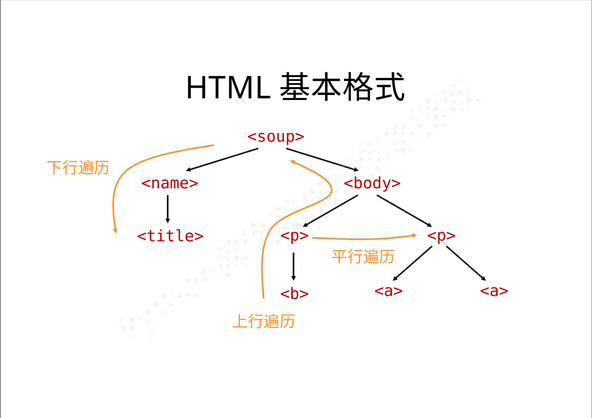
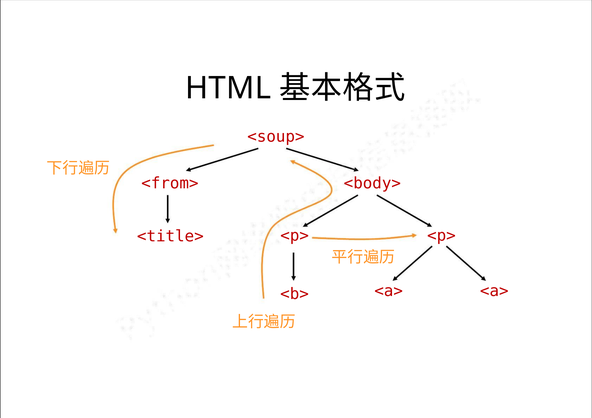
<name>: <name> -> <from>
